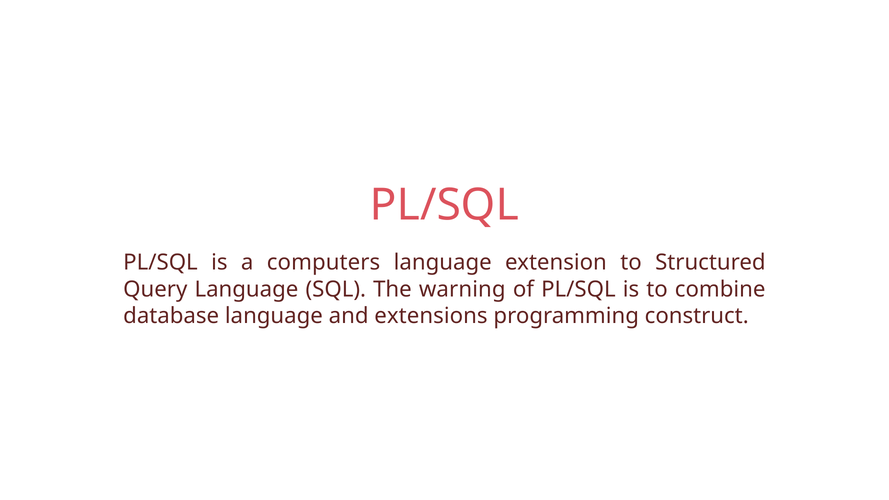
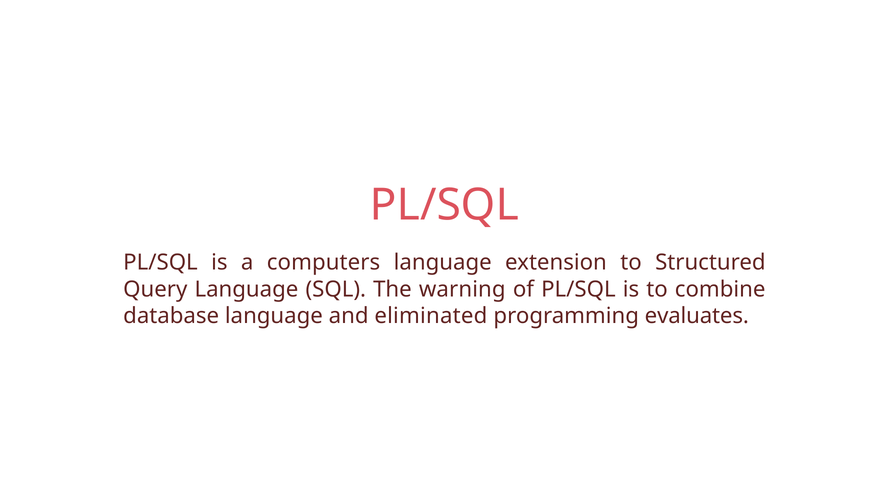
extensions: extensions -> eliminated
construct: construct -> evaluates
